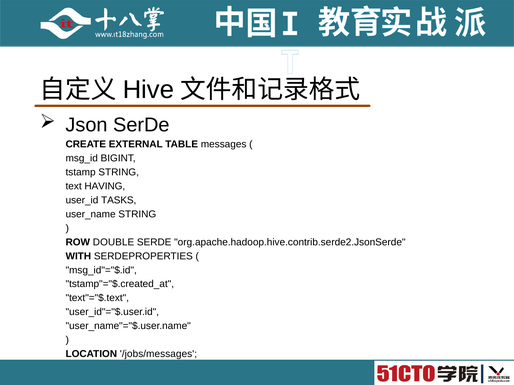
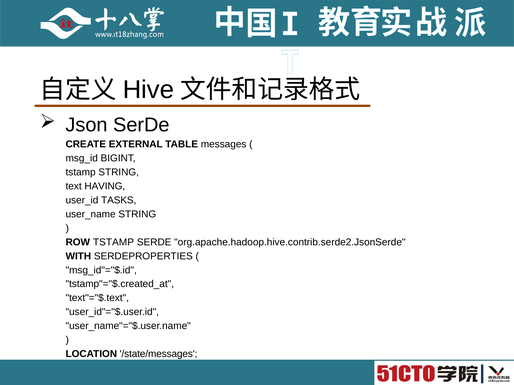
ROW DOUBLE: DOUBLE -> TSTAMP
/jobs/messages: /jobs/messages -> /state/messages
